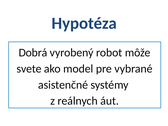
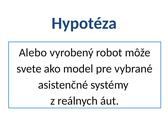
Dobrá: Dobrá -> Alebo
